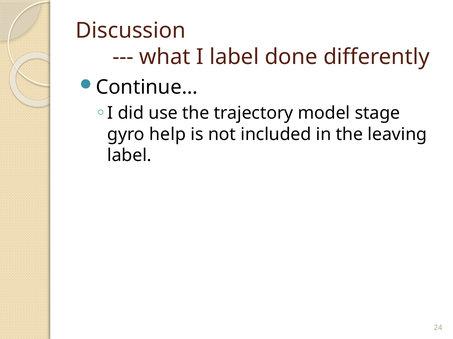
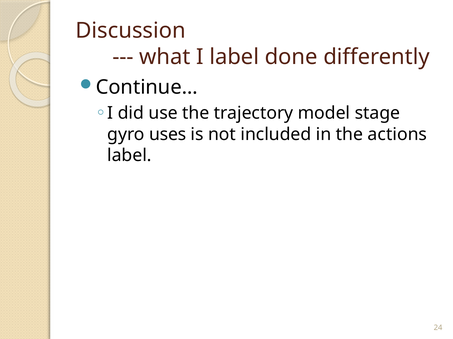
help: help -> uses
leaving: leaving -> actions
